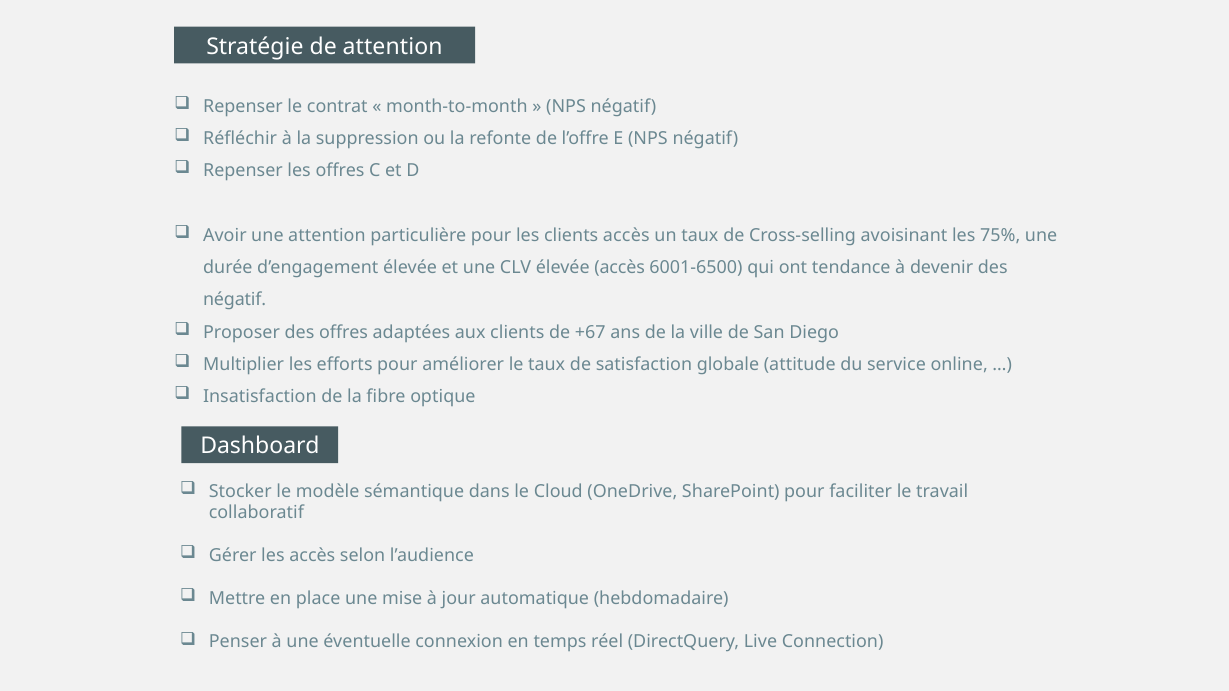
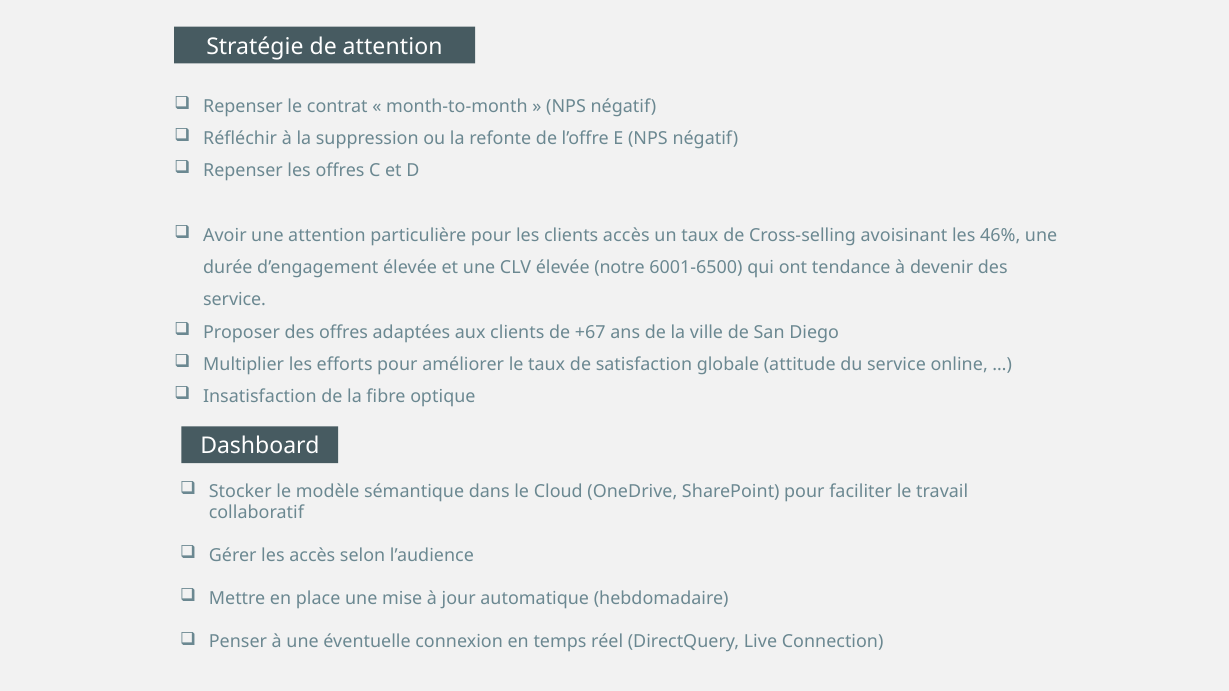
75%: 75% -> 46%
élevée accès: accès -> notre
négatif at (235, 300): négatif -> service
